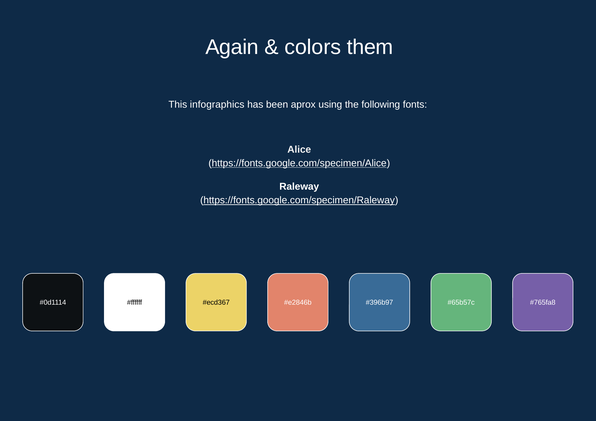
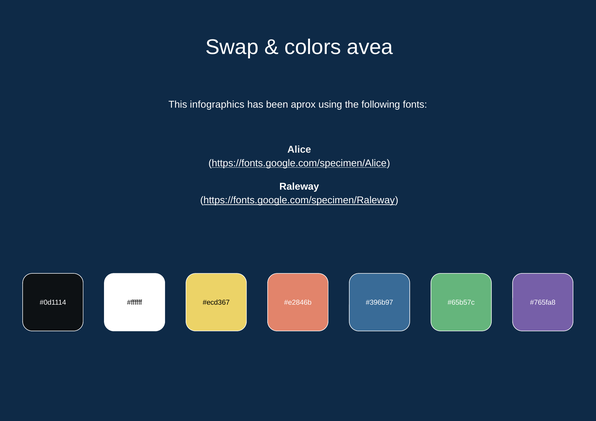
Again: Again -> Swap
them: them -> avea
